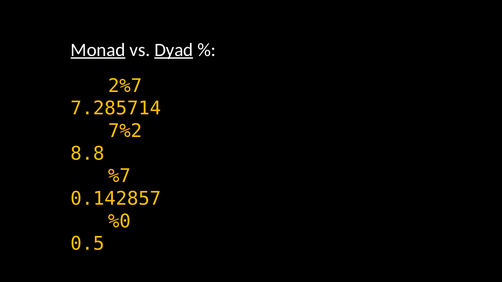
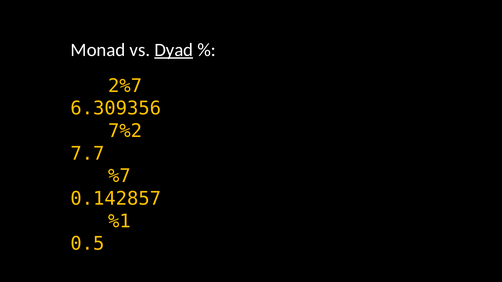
Monad underline: present -> none
7.285714: 7.285714 -> 6.309356
8.8: 8.8 -> 7.7
%0: %0 -> %1
